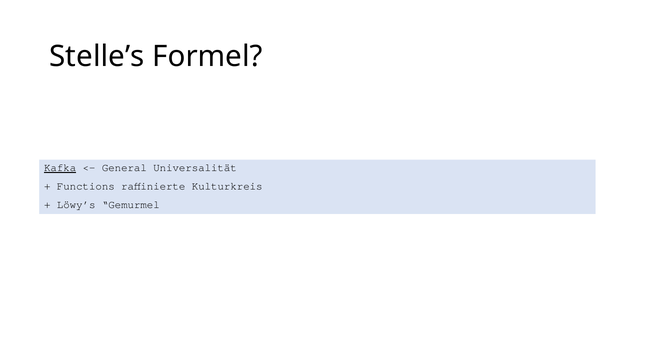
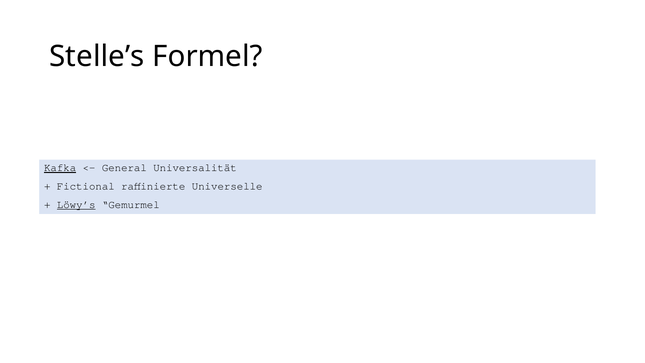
Functions: Functions -> Fictional
Kulturkreis: Kulturkreis -> Universelle
Löwy’s underline: none -> present
